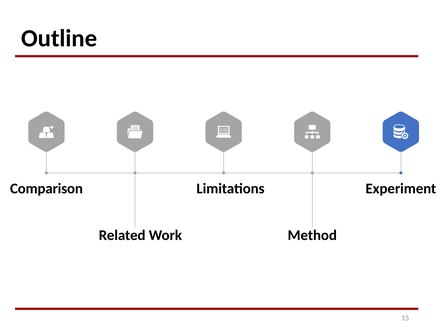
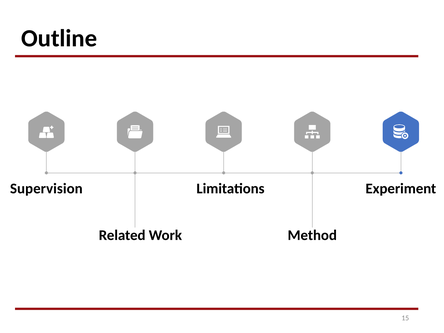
Comparison: Comparison -> Supervision
